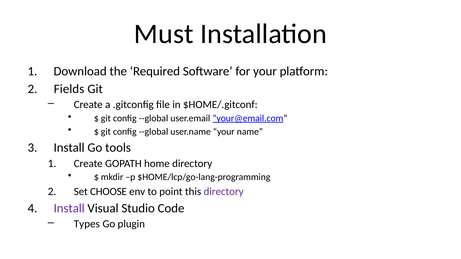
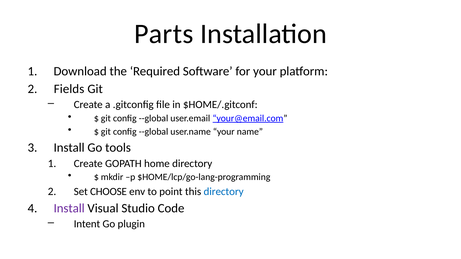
Must: Must -> Parts
directory at (224, 192) colour: purple -> blue
Types: Types -> Intent
